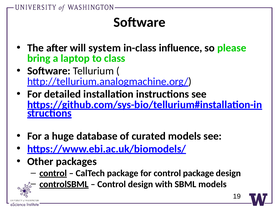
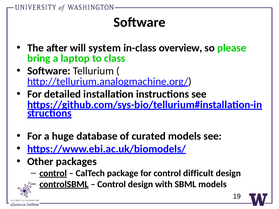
influence: influence -> overview
control package: package -> difficult
